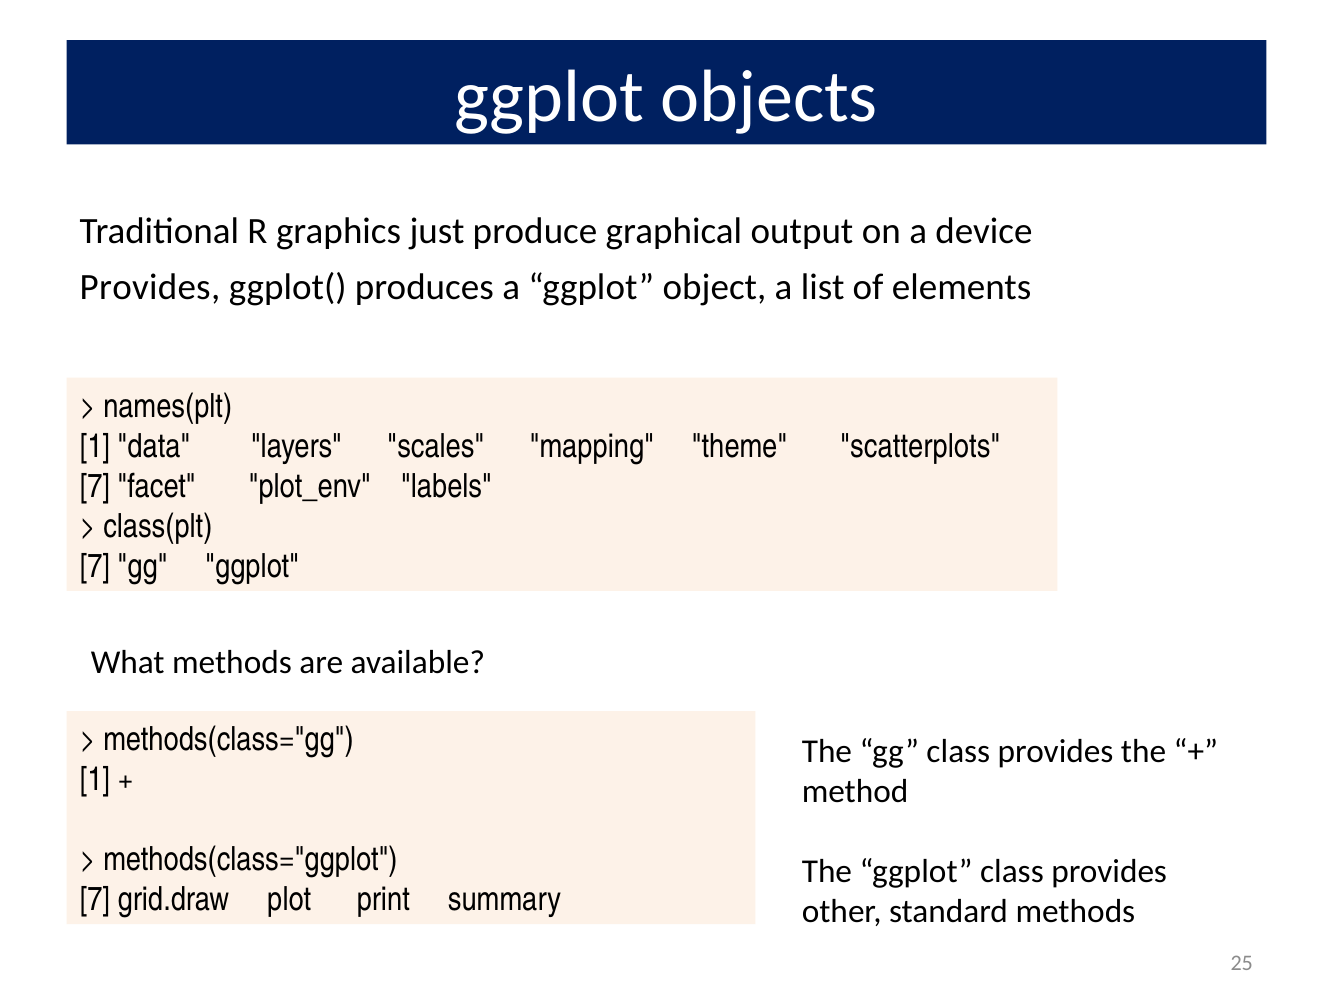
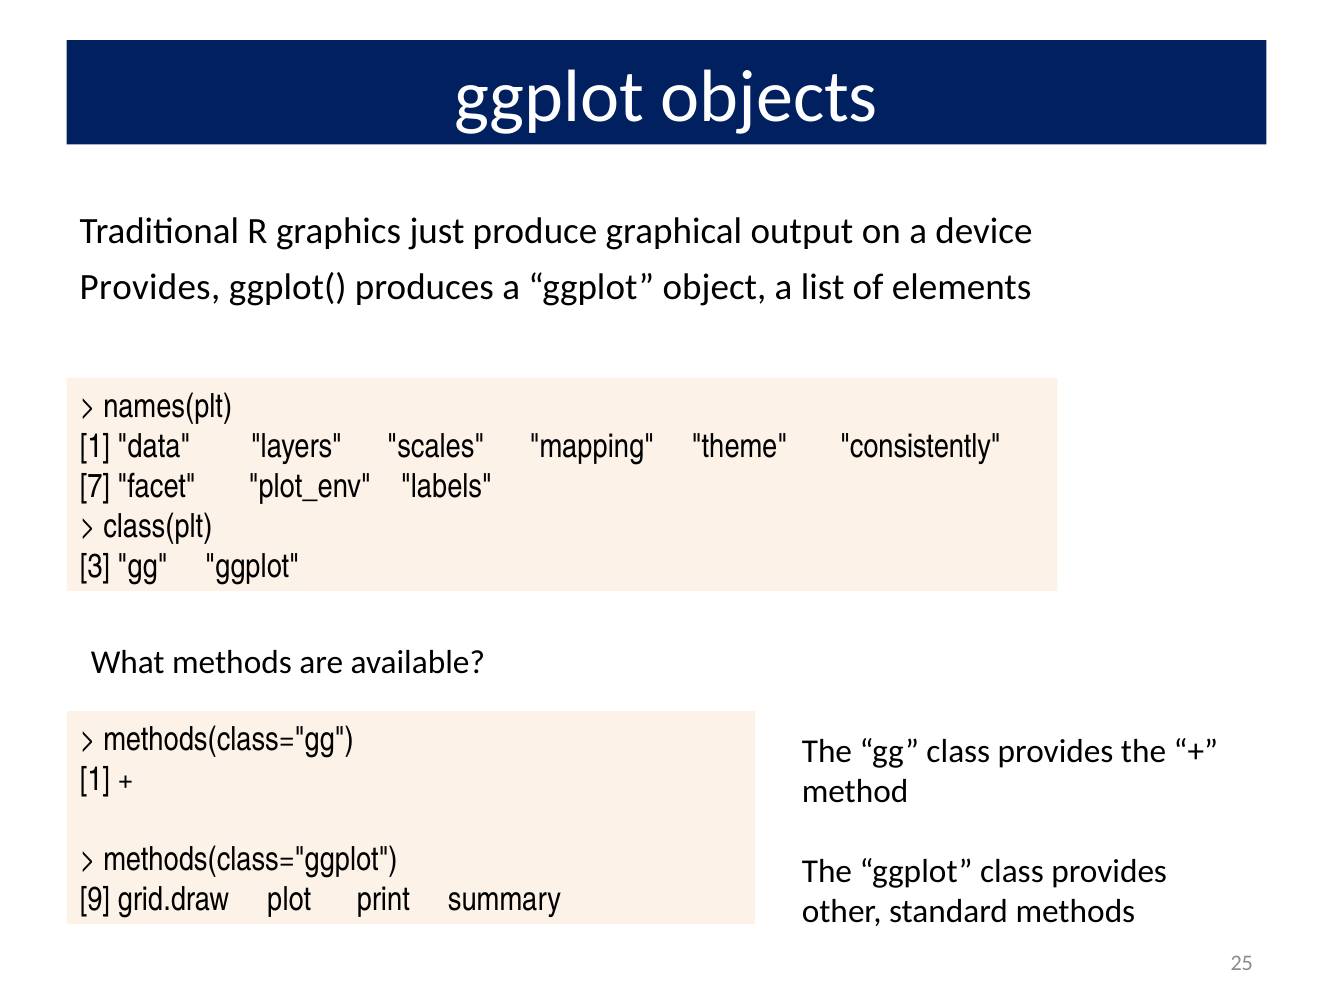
scatterplots: scatterplots -> consistently
7 at (95, 566): 7 -> 3
7 at (95, 900): 7 -> 9
